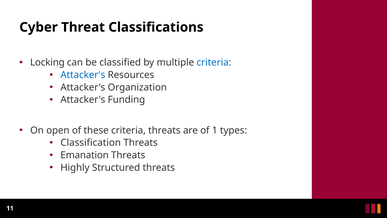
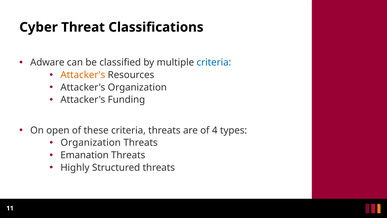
Locking: Locking -> Adware
Attacker's at (83, 75) colour: blue -> orange
1: 1 -> 4
Classification at (91, 143): Classification -> Organization
